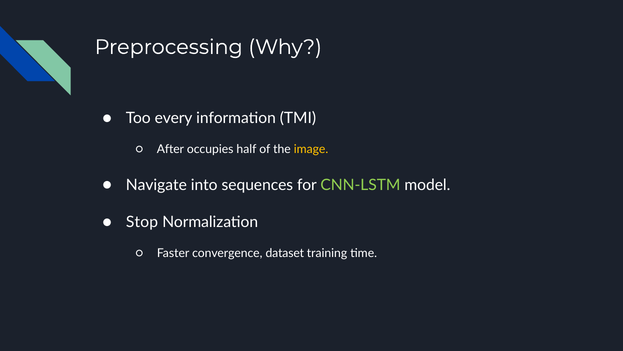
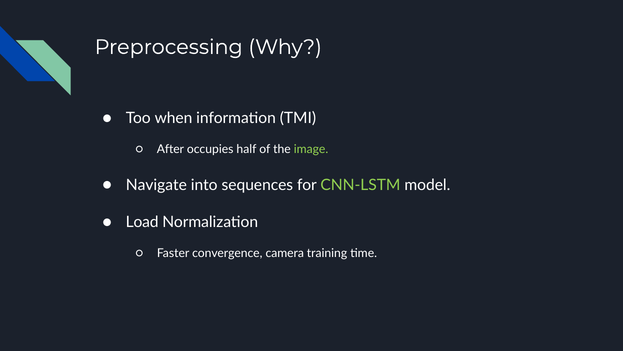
every: every -> when
image colour: yellow -> light green
Stop: Stop -> Load
dataset: dataset -> camera
